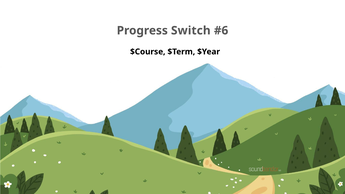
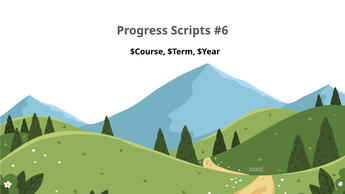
Switch: Switch -> Scripts
